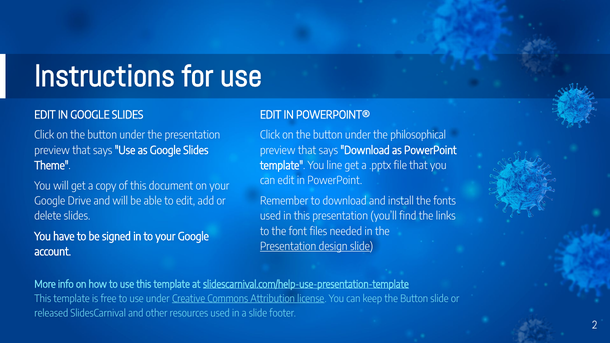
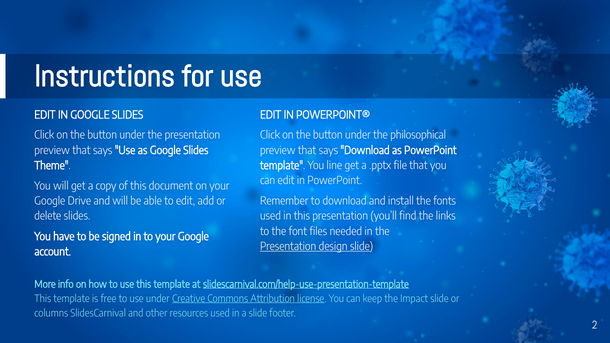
keep the Button: Button -> Impact
released: released -> columns
